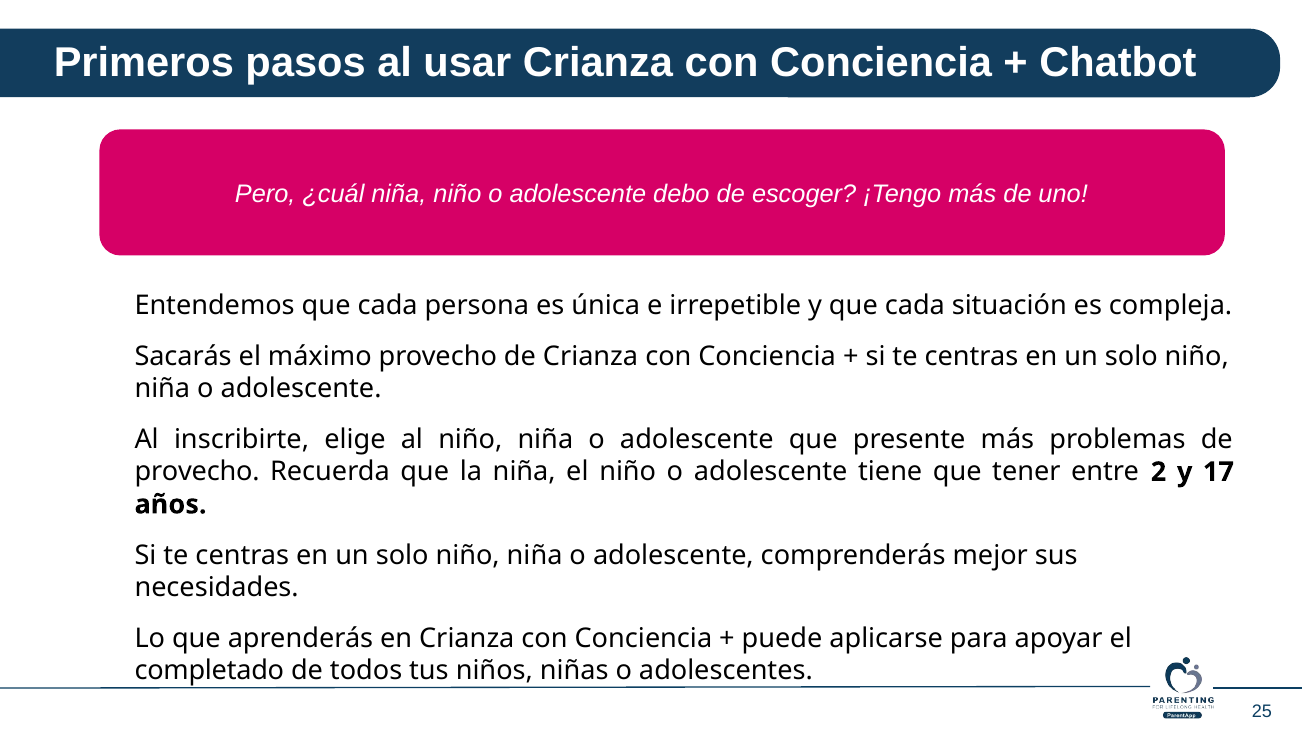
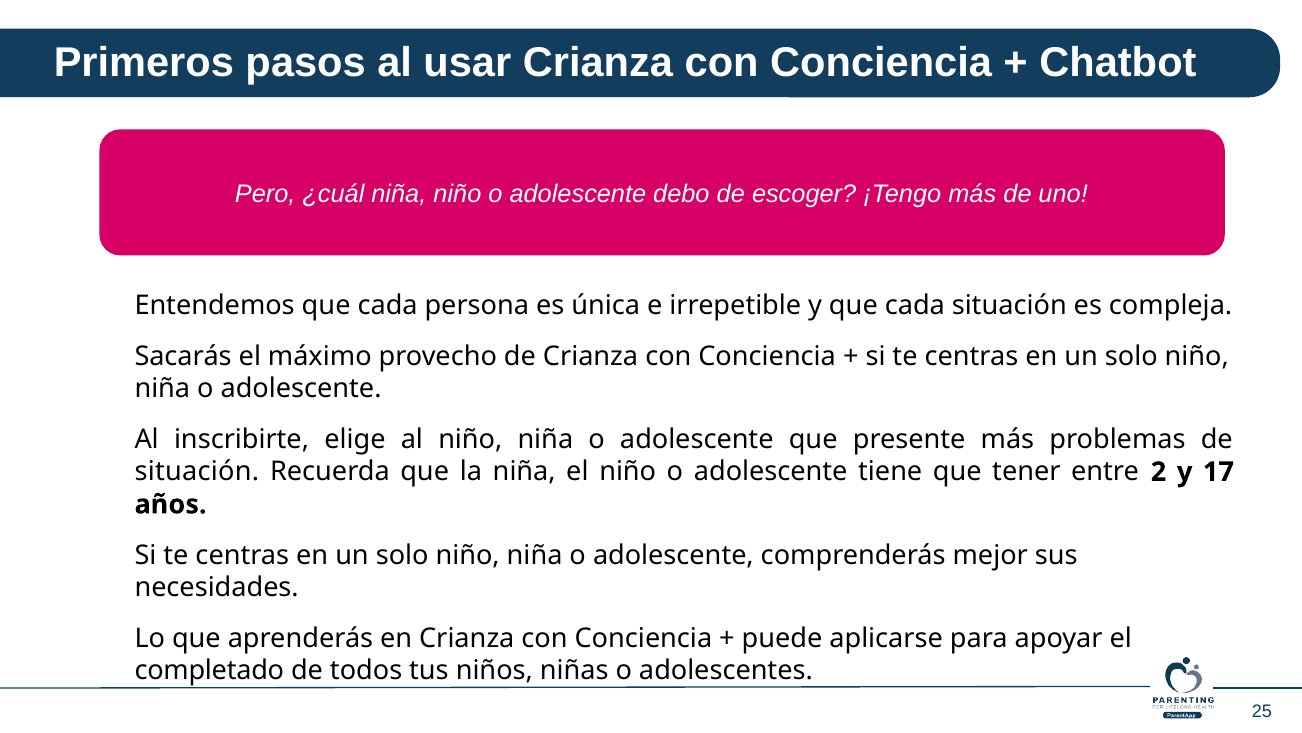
provecho at (197, 472): provecho -> situación
